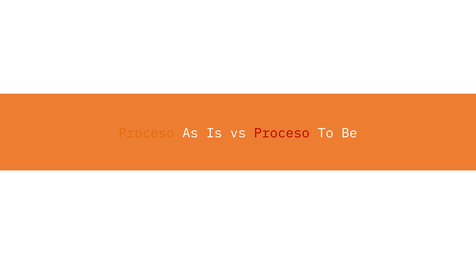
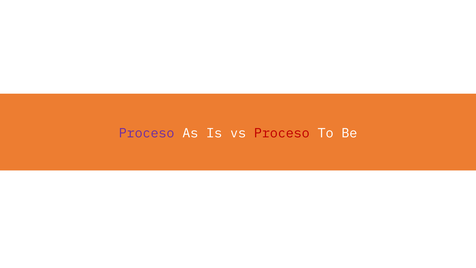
Proceso at (147, 133) colour: orange -> purple
